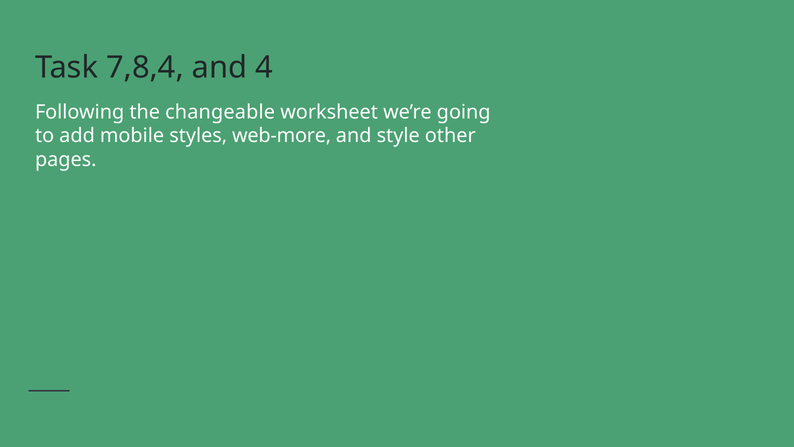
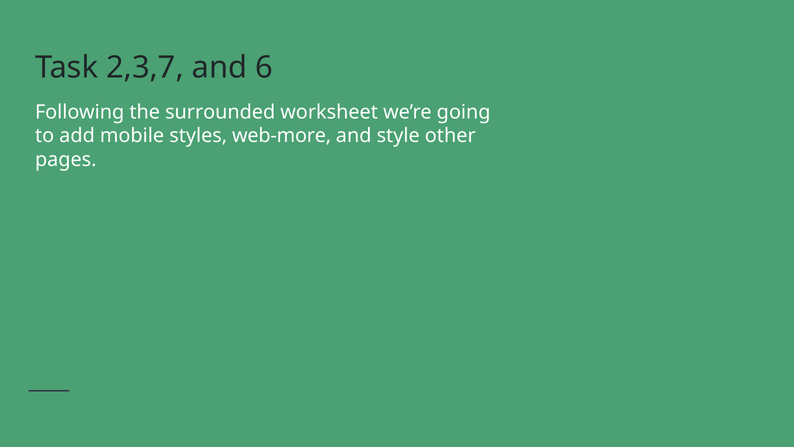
7,8,4: 7,8,4 -> 2,3,7
4: 4 -> 6
changeable: changeable -> surrounded
